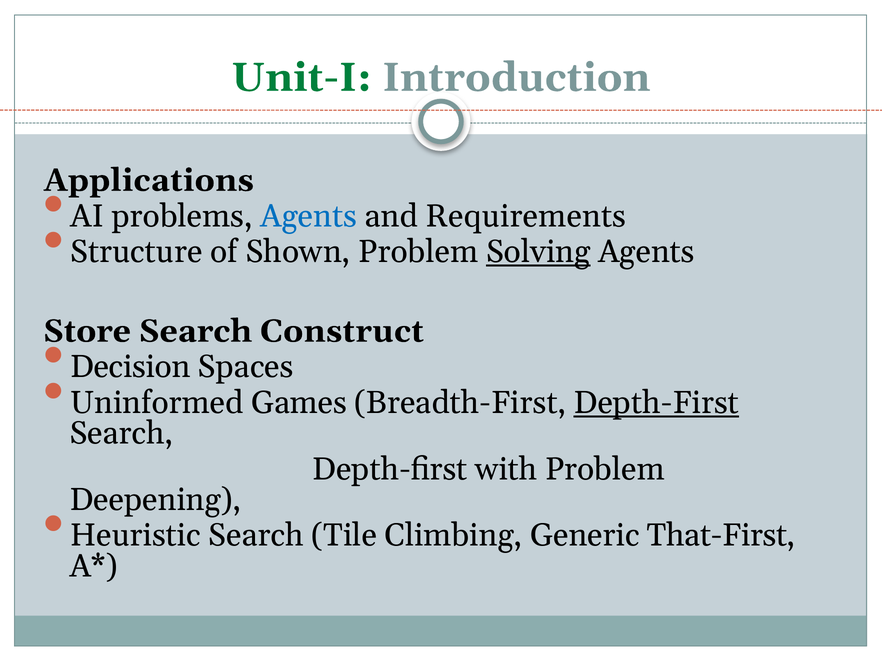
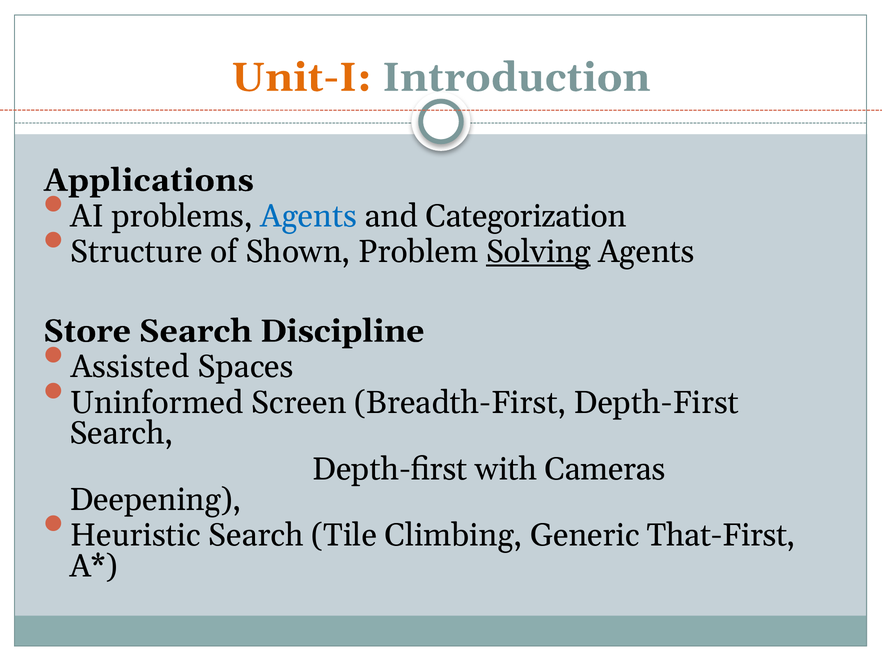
Unit-I colour: green -> orange
Requirements: Requirements -> Categorization
Construct: Construct -> Discipline
Decision: Decision -> Assisted
Games: Games -> Screen
Depth-First at (656, 403) underline: present -> none
with Problem: Problem -> Cameras
